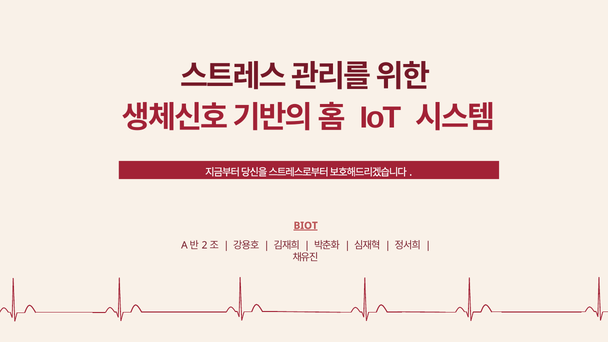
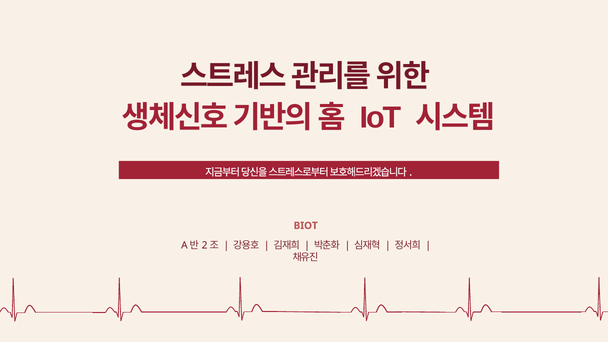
BIOT underline: present -> none
